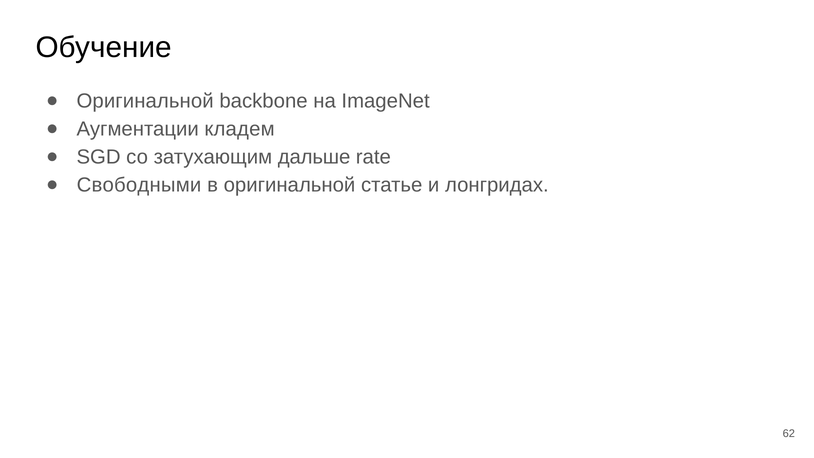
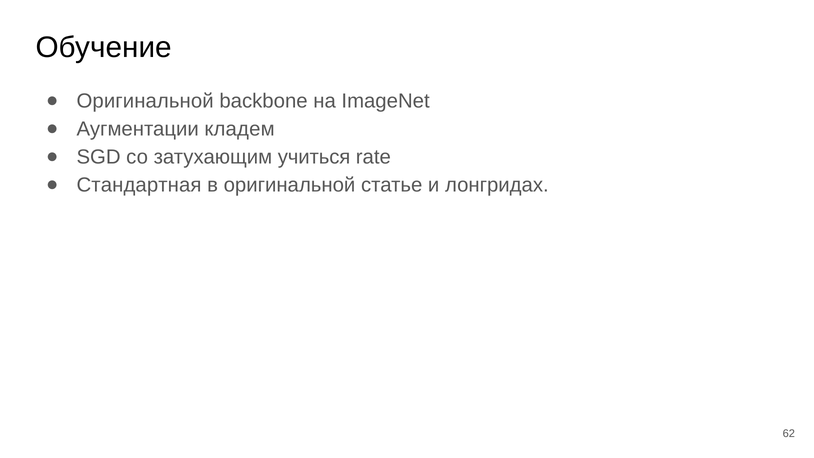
дальше: дальше -> учиться
Свободными: Свободными -> Стандартная
